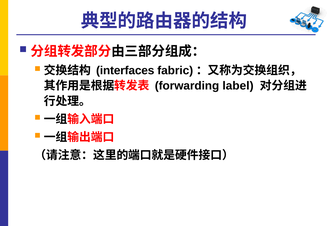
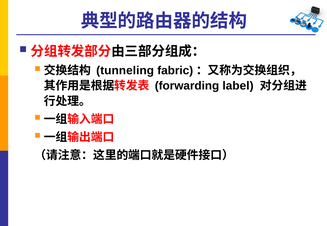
interfaces: interfaces -> tunneling
